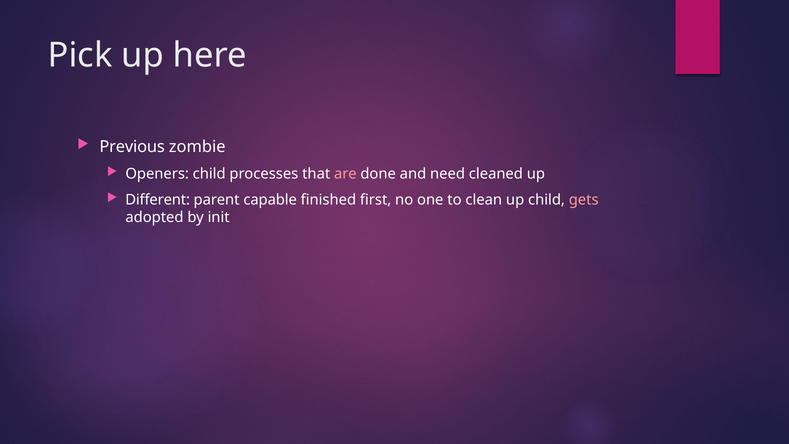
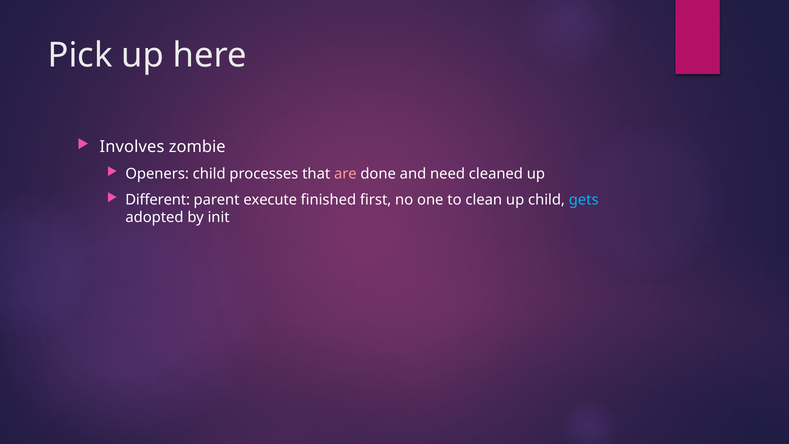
Previous: Previous -> Involves
capable: capable -> execute
gets colour: pink -> light blue
